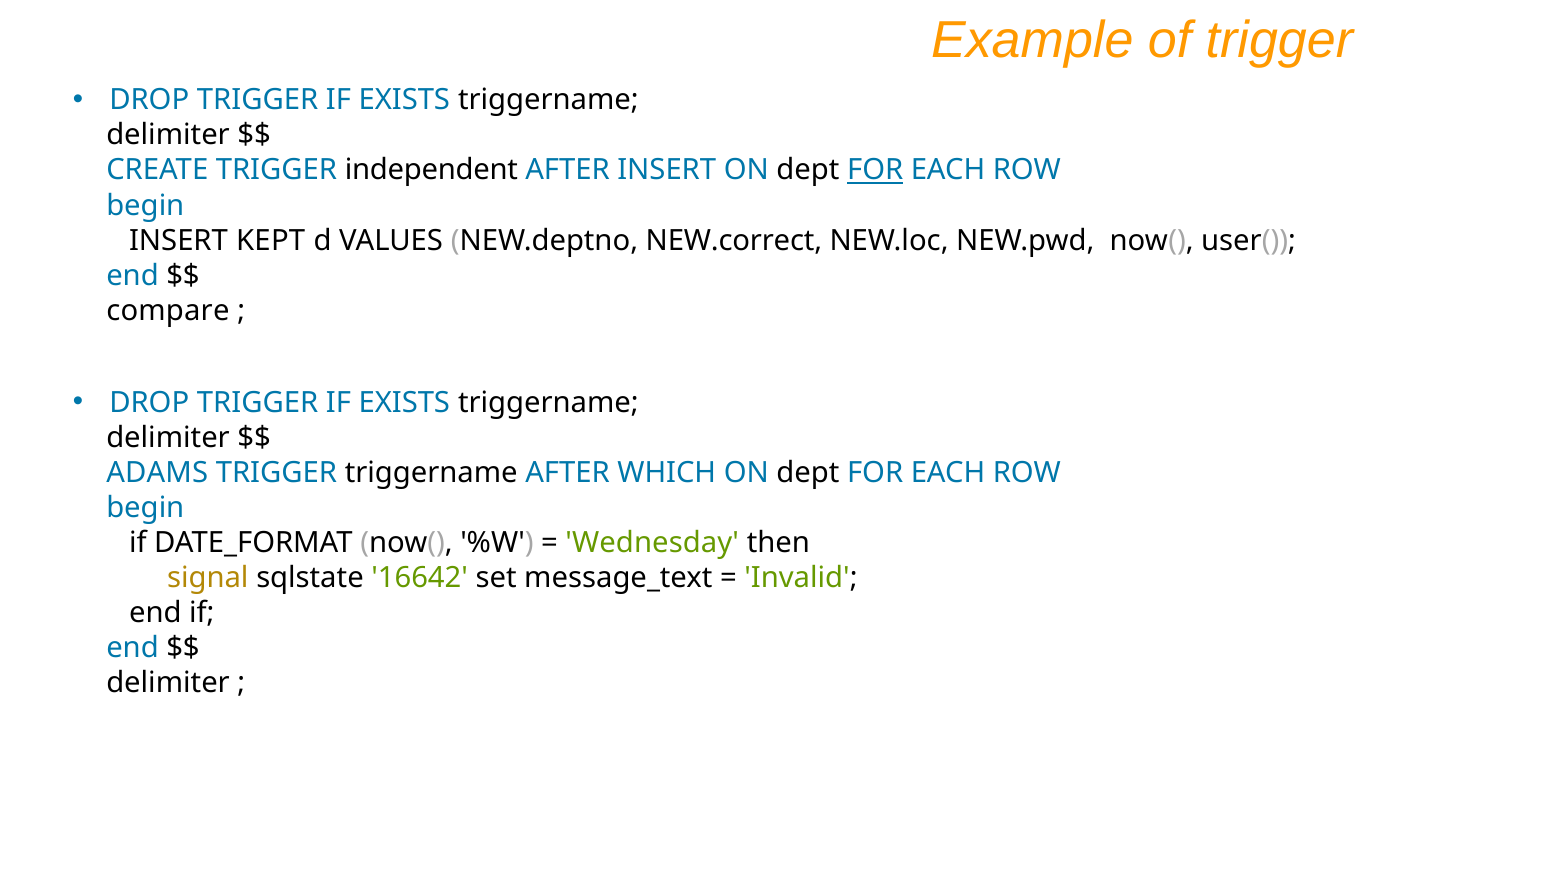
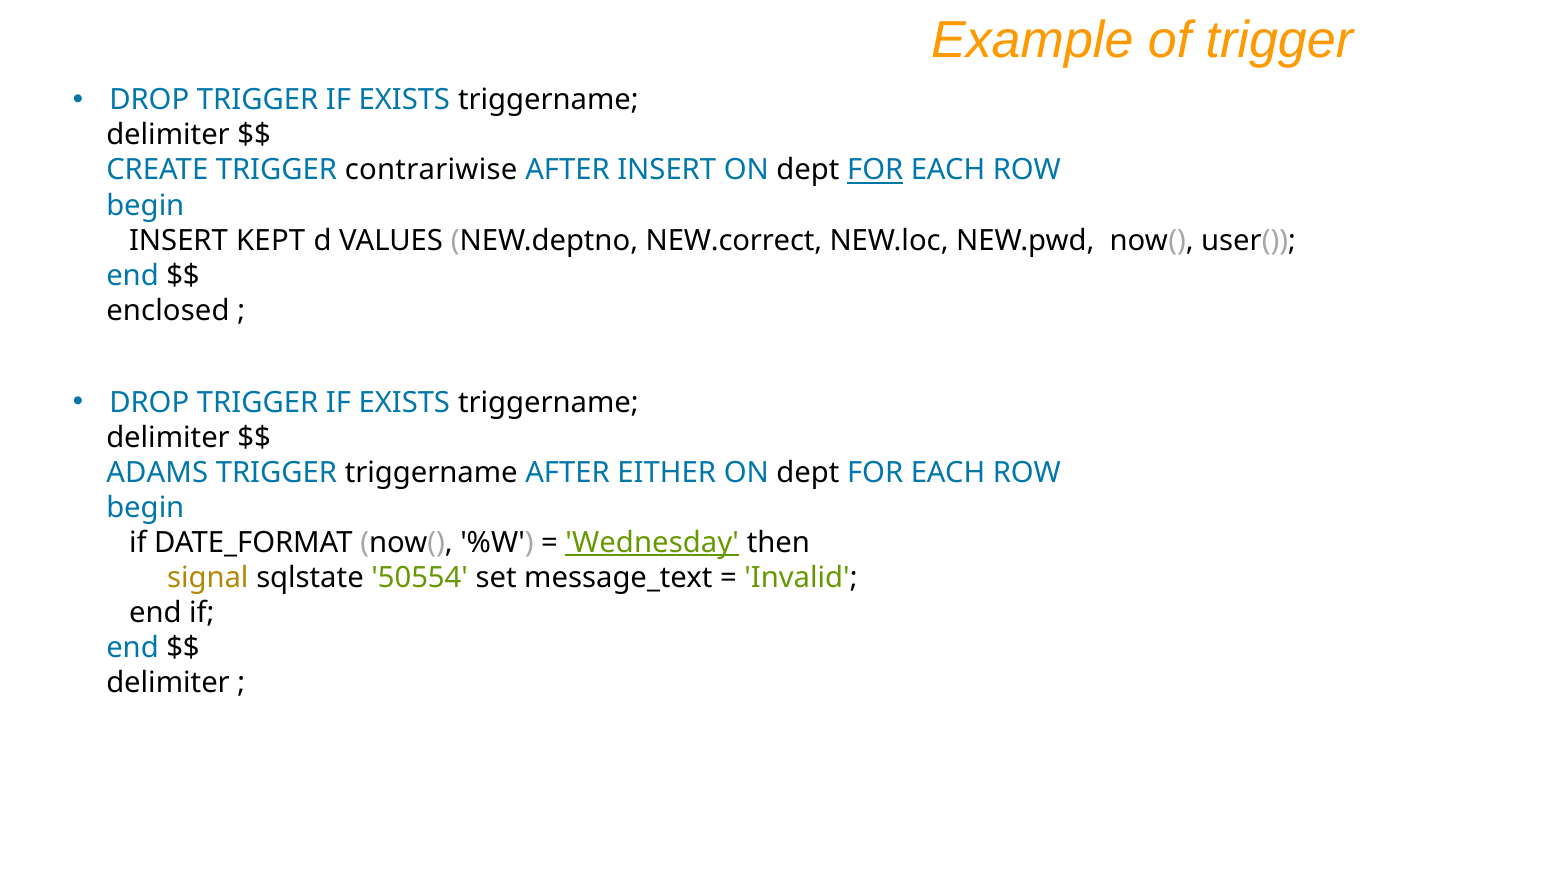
independent: independent -> contrariwise
compare: compare -> enclosed
WHICH: WHICH -> EITHER
Wednesday underline: none -> present
16642: 16642 -> 50554
